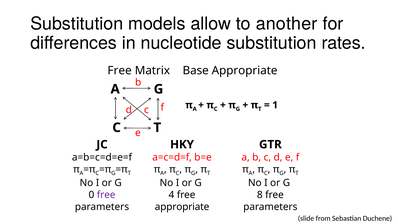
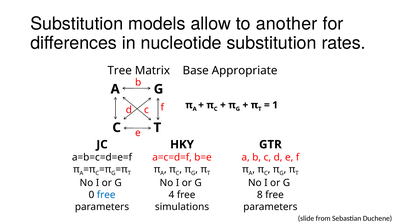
Free at (120, 71): Free -> Tree
free at (106, 195) colour: purple -> blue
appropriate at (182, 207): appropriate -> simulations
